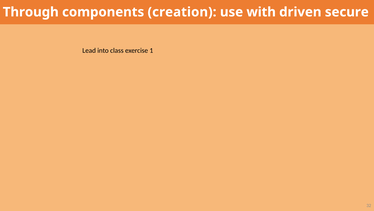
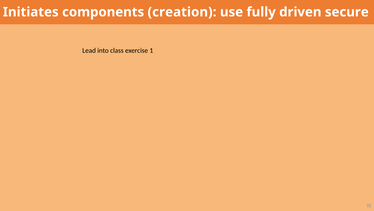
Through: Through -> Initiates
with: with -> fully
